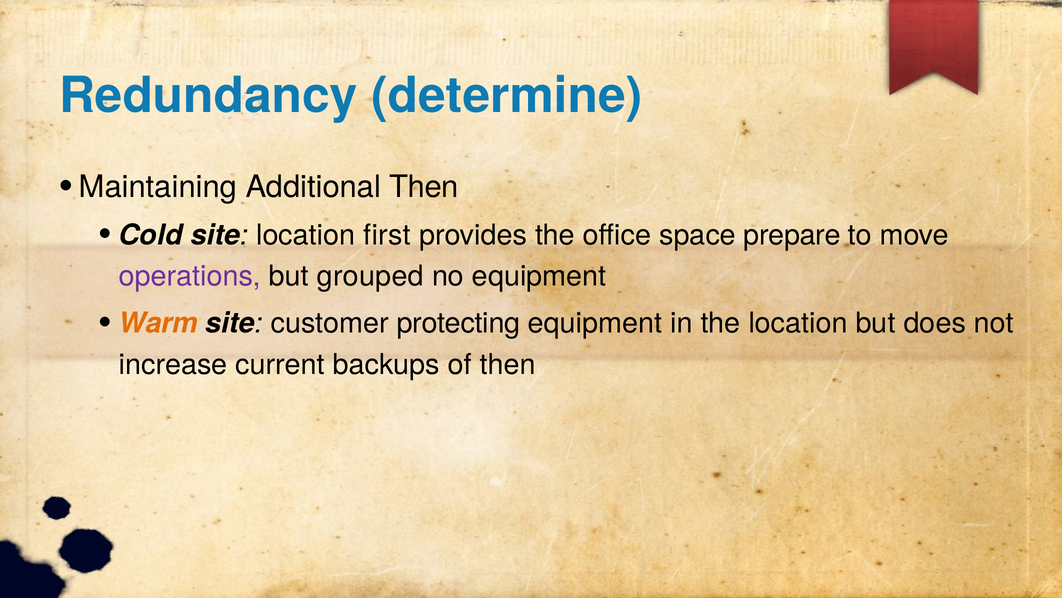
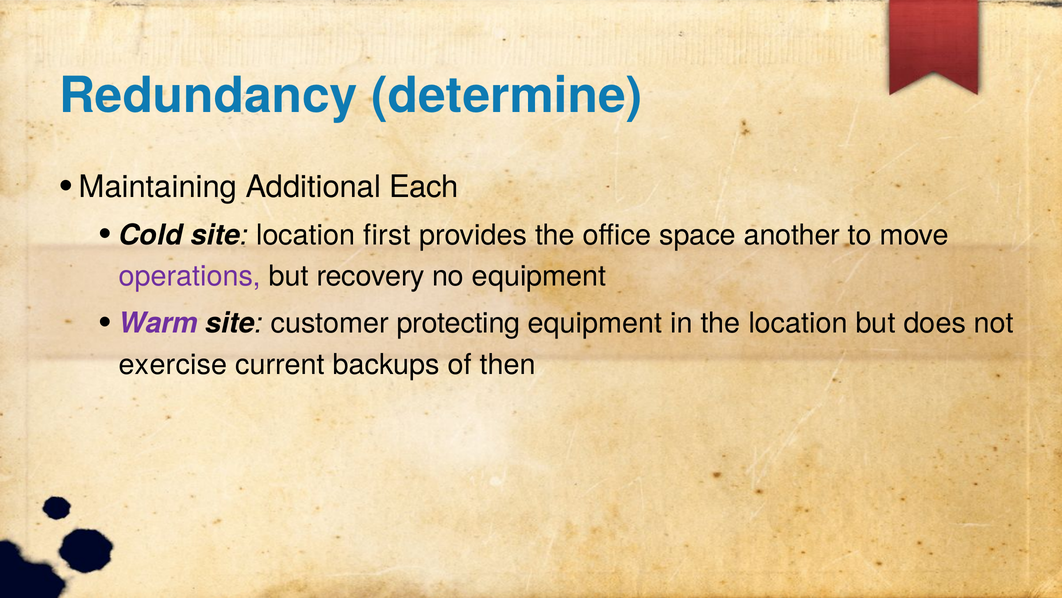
Additional Then: Then -> Each
prepare: prepare -> another
grouped: grouped -> recovery
Warm colour: orange -> purple
increase: increase -> exercise
